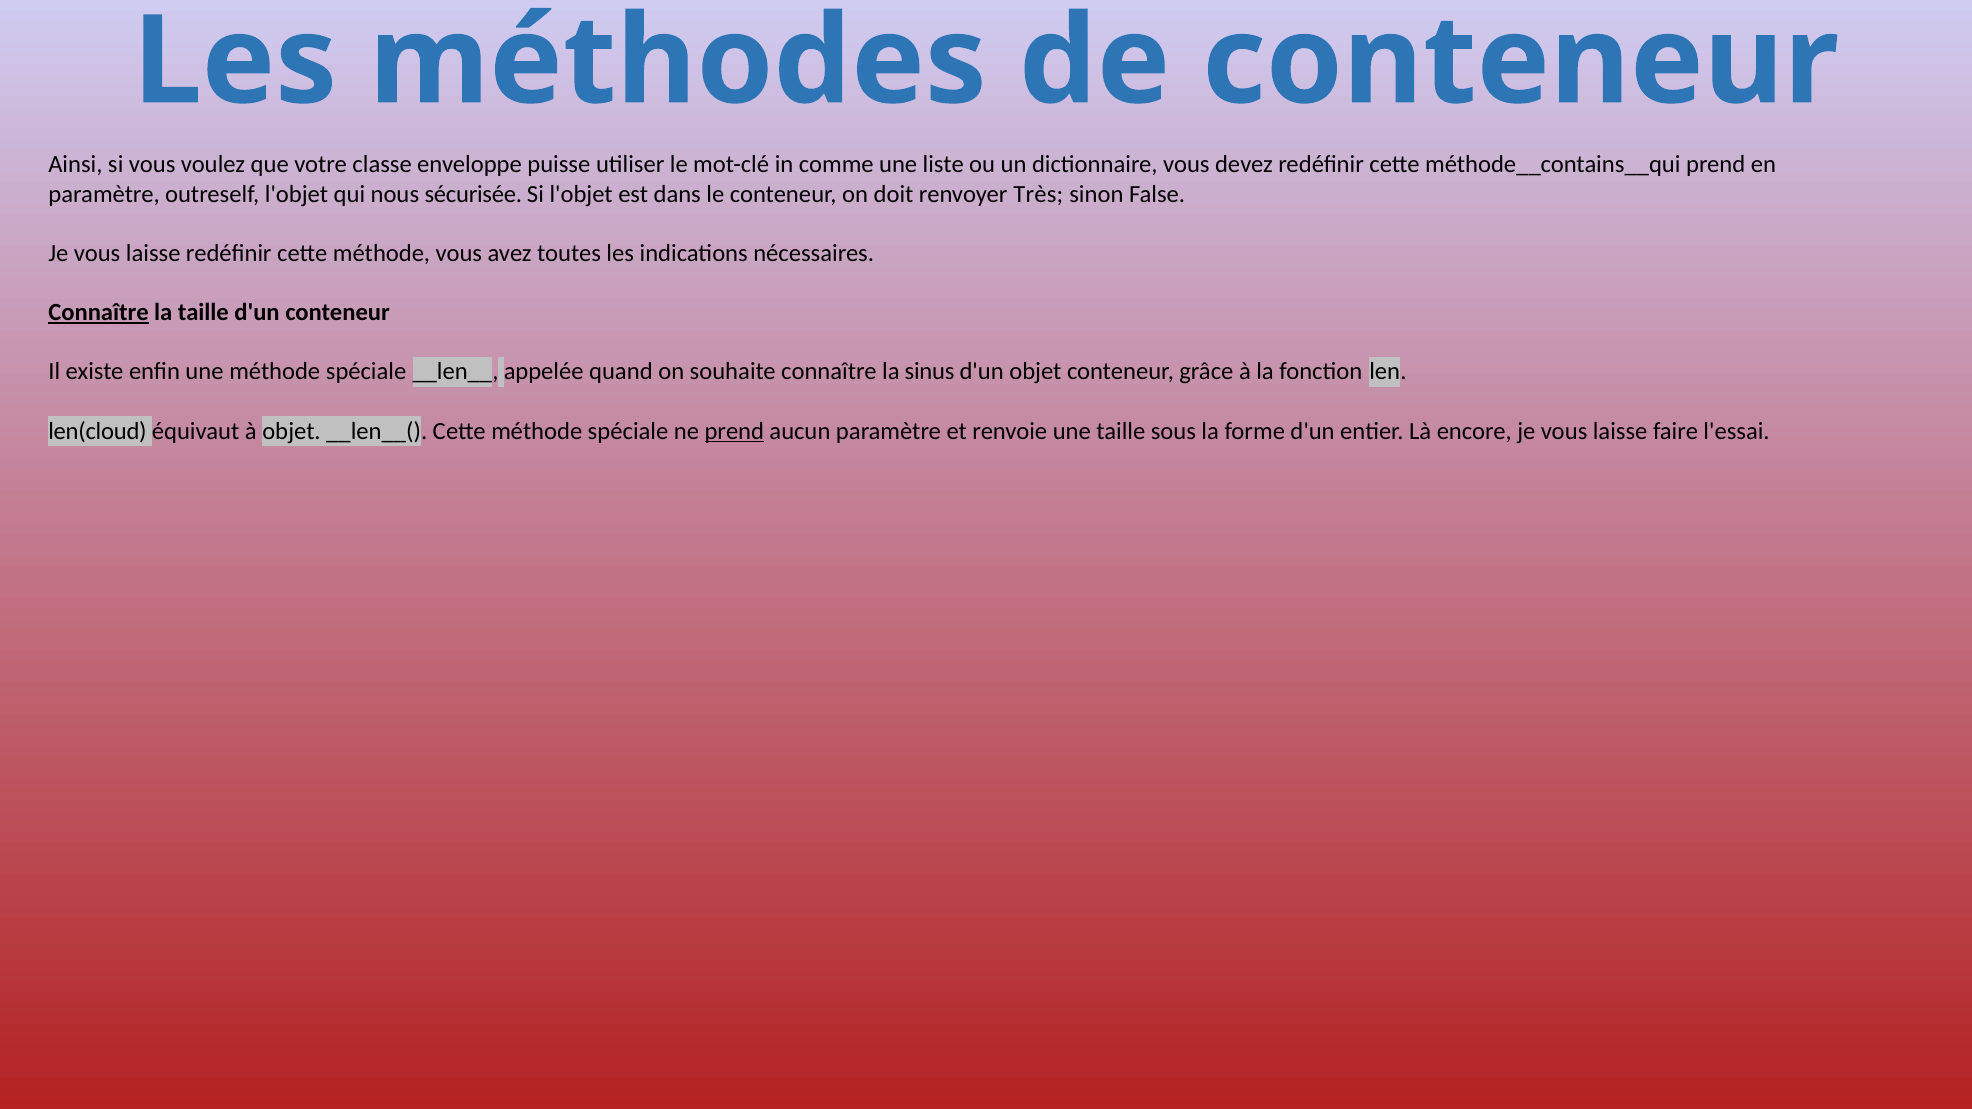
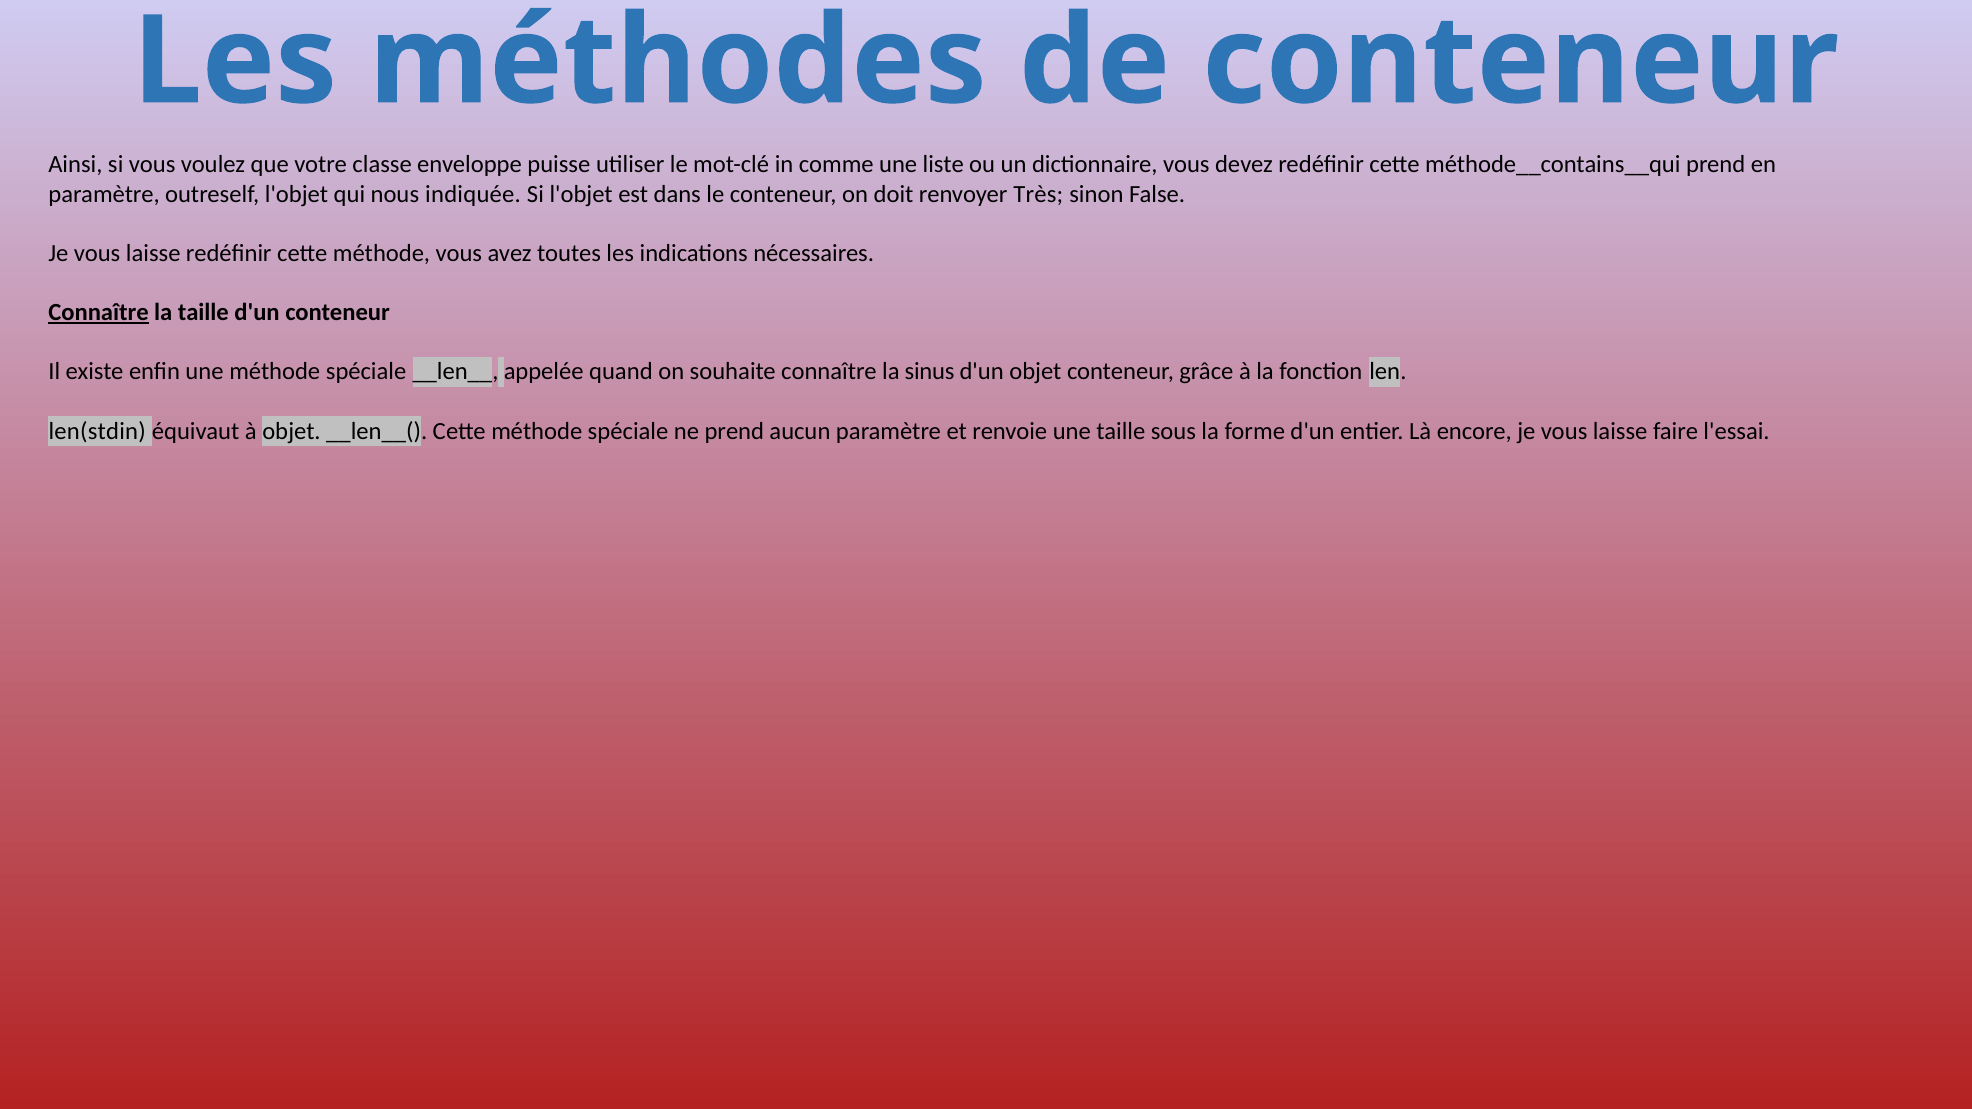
sécurisée: sécurisée -> indiquée
len(cloud: len(cloud -> len(stdin
prend at (734, 431) underline: present -> none
